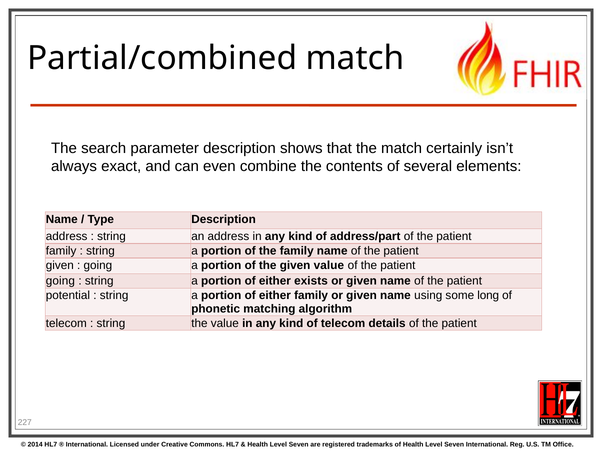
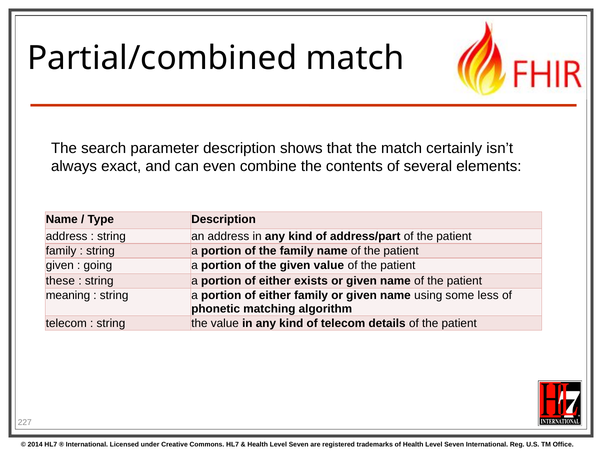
going at (60, 281): going -> these
potential: potential -> meaning
long: long -> less
